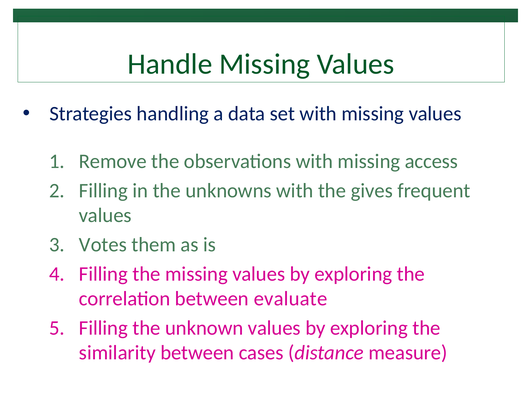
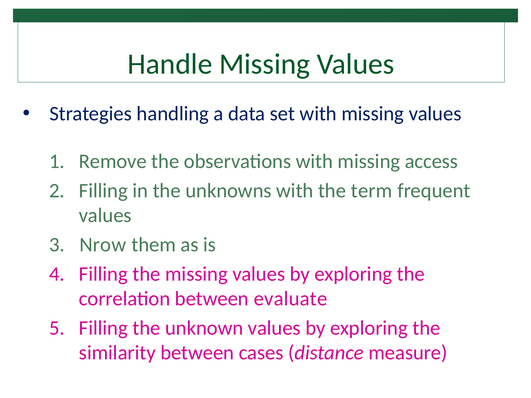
gives: gives -> term
Votes: Votes -> Nrow
